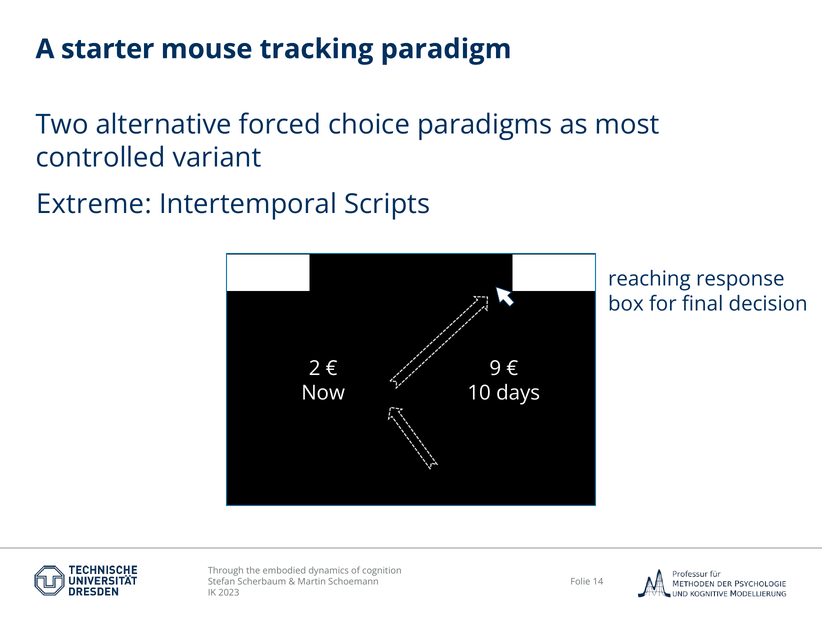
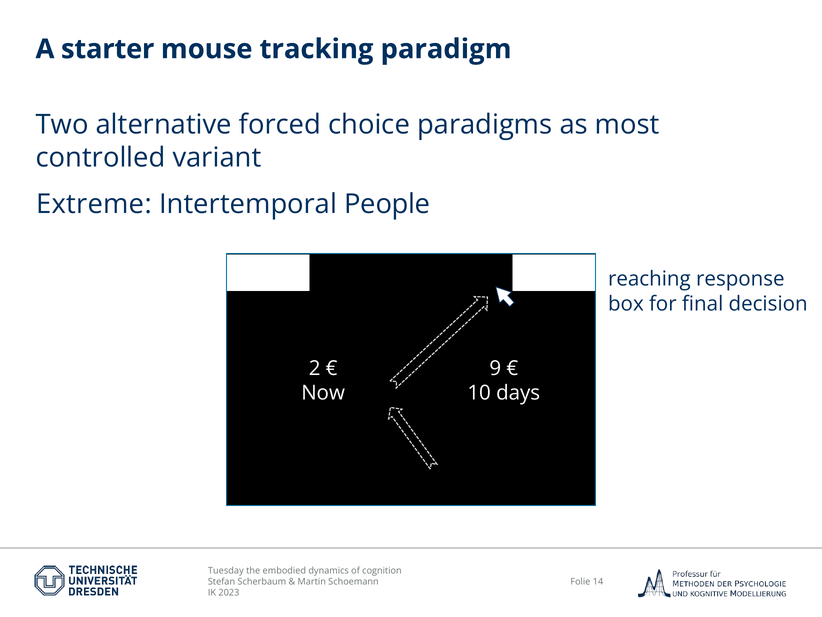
Scripts: Scripts -> People
Through: Through -> Tuesday
